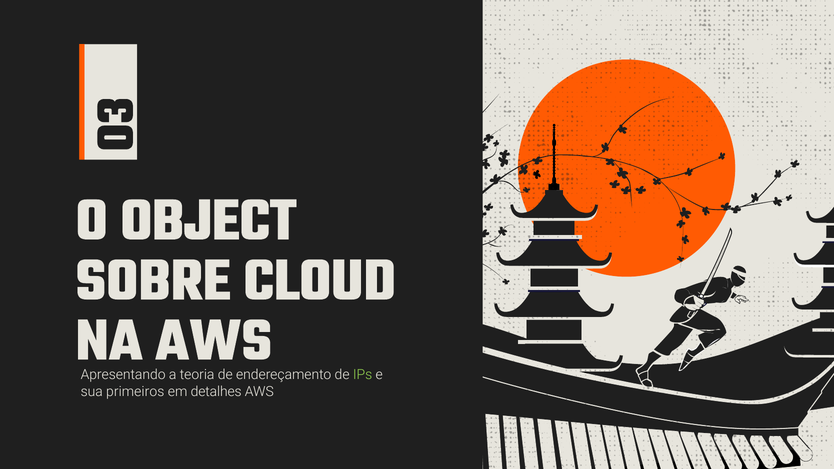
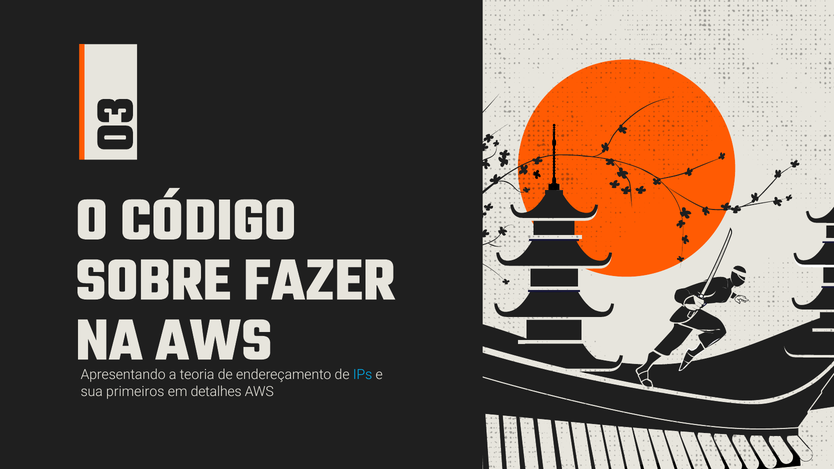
OBJECT: OBJECT -> CÓDIGO
CLOUD: CLOUD -> FAZER
IPs colour: light green -> light blue
